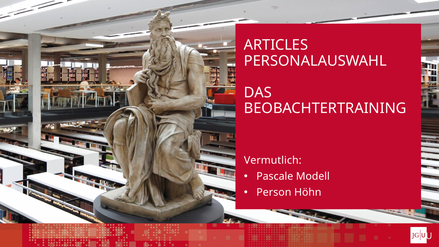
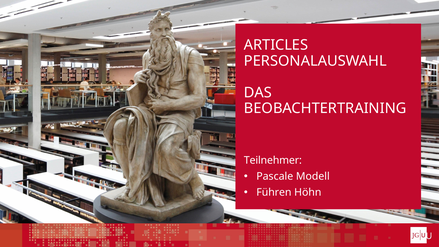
Vermutlich: Vermutlich -> Teilnehmer
Person: Person -> Führen
